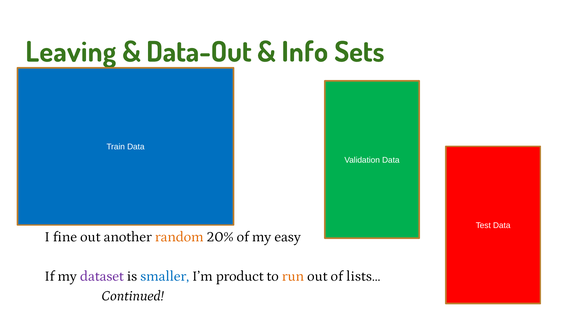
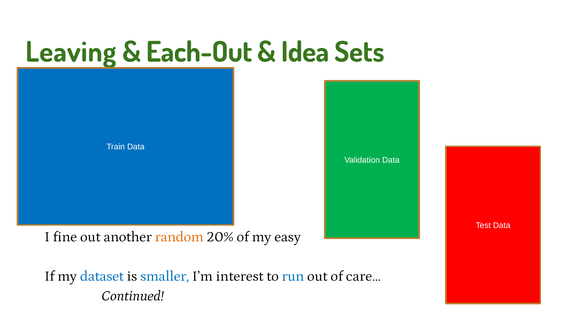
Data-Out: Data-Out -> Each-Out
Info: Info -> Idea
dataset colour: purple -> blue
product: product -> interest
run colour: orange -> blue
lists…: lists… -> care…
